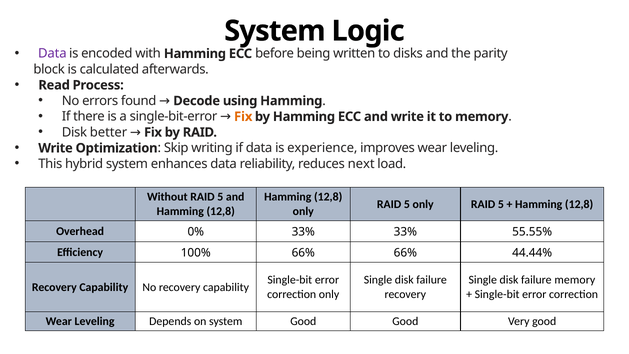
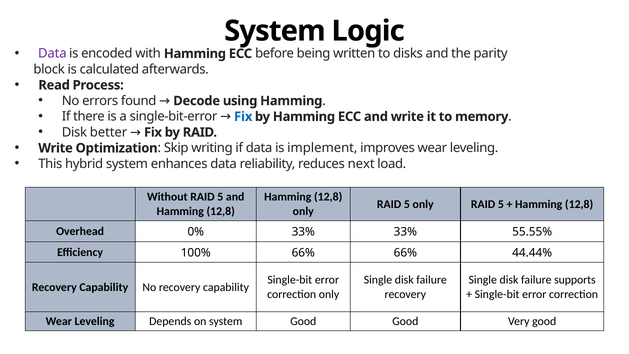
Fix at (243, 117) colour: orange -> blue
experience: experience -> implement
failure memory: memory -> supports
